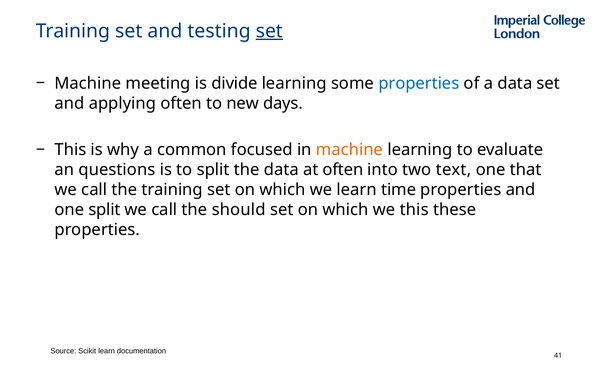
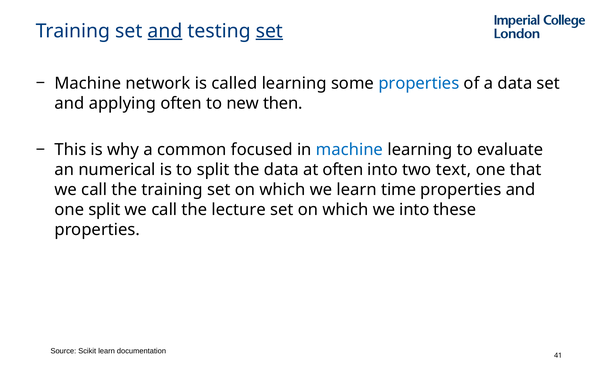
and at (165, 31) underline: none -> present
meeting: meeting -> network
divide: divide -> called
days: days -> then
machine at (349, 150) colour: orange -> blue
questions: questions -> numerical
should: should -> lecture
we this: this -> into
